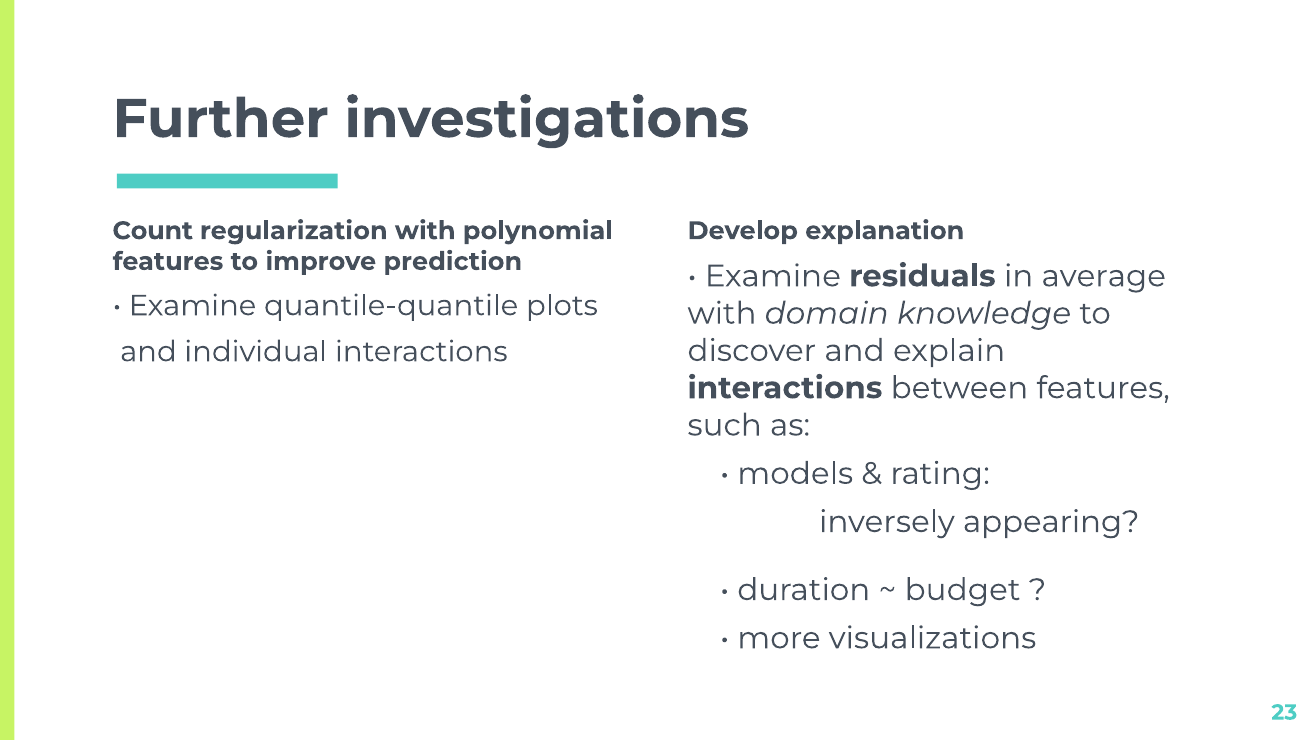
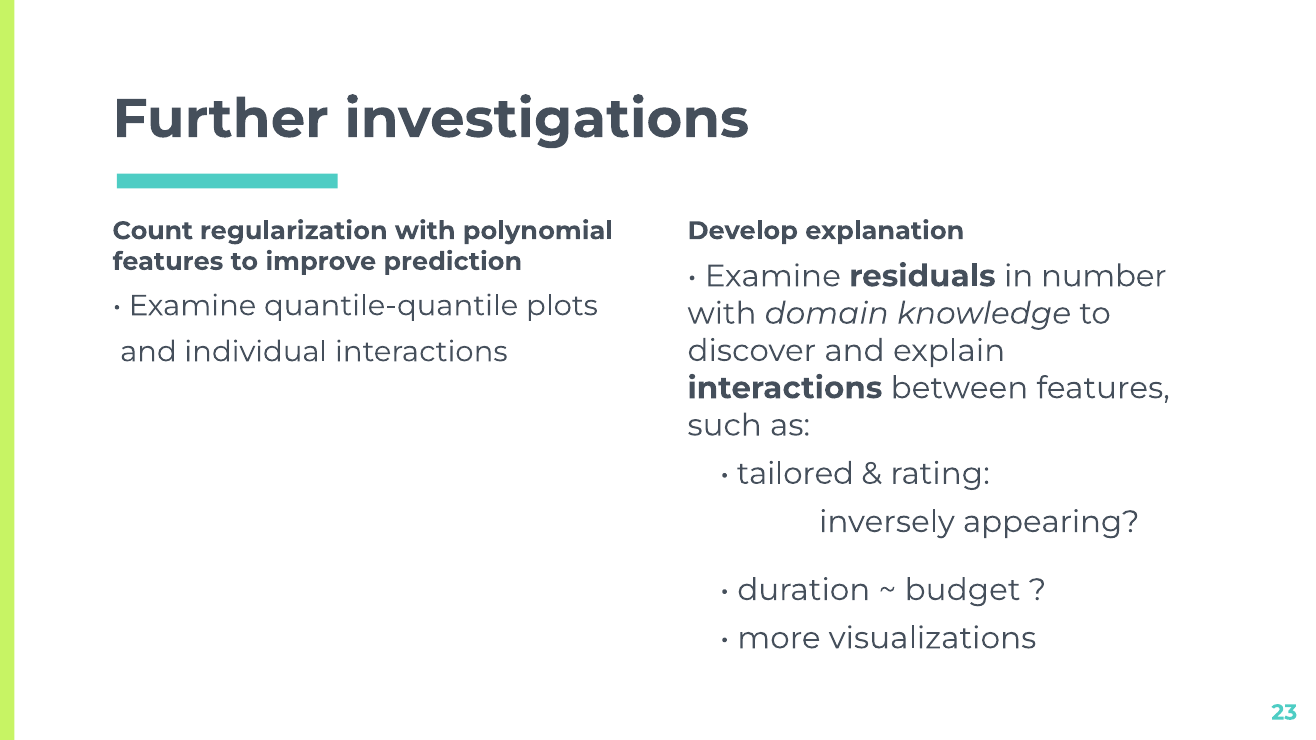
average: average -> number
models: models -> tailored
